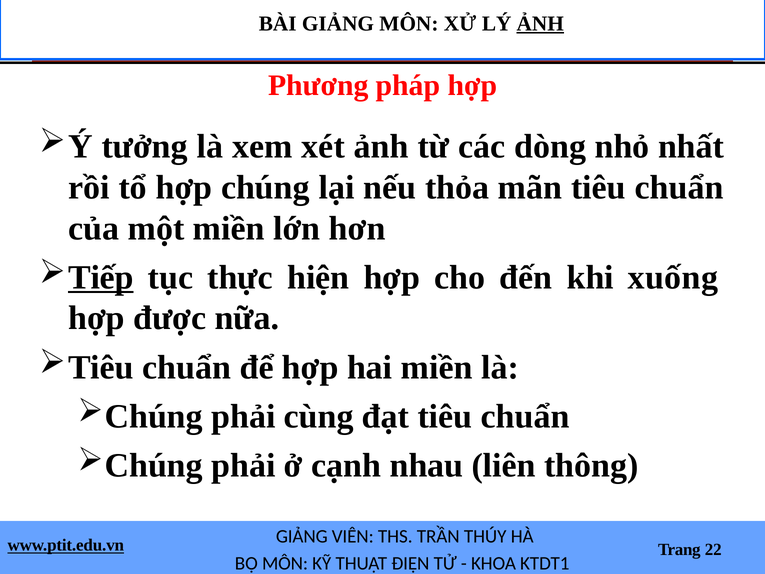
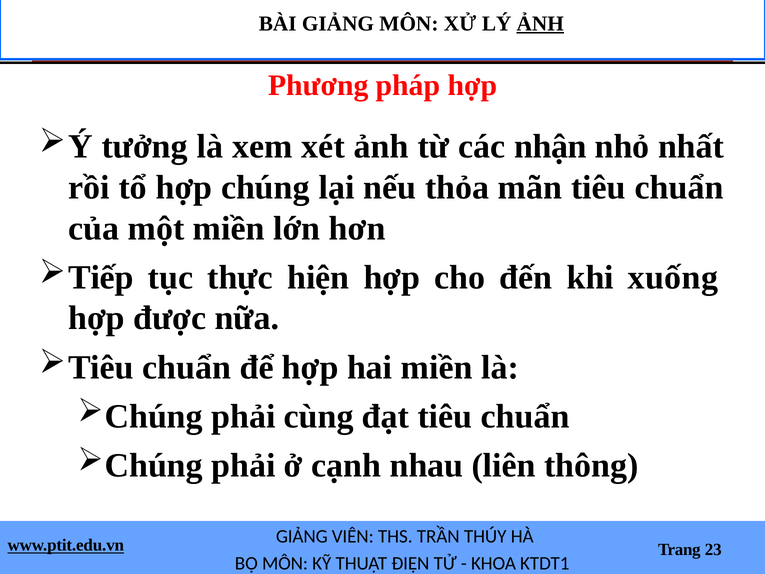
dòng: dòng -> nhận
Tiếp underline: present -> none
22: 22 -> 23
